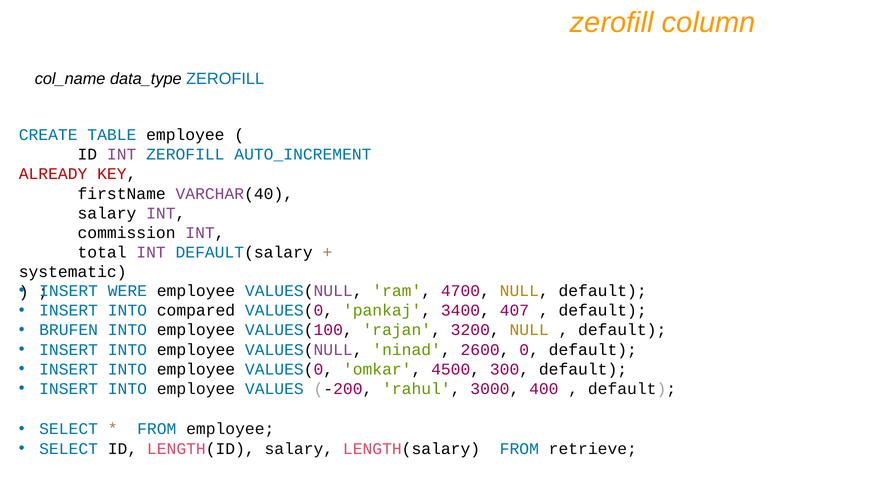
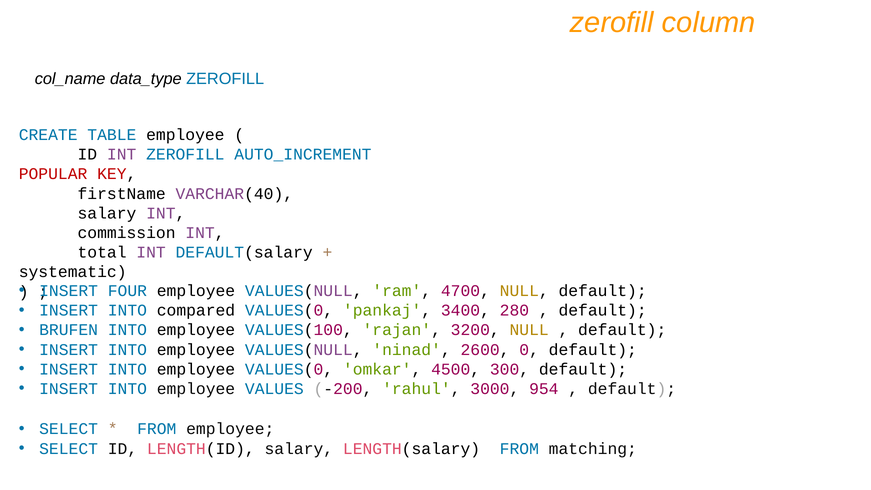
ALREADY: ALREADY -> POPULAR
WERE: WERE -> FOUR
407: 407 -> 280
400: 400 -> 954
retrieve: retrieve -> matching
